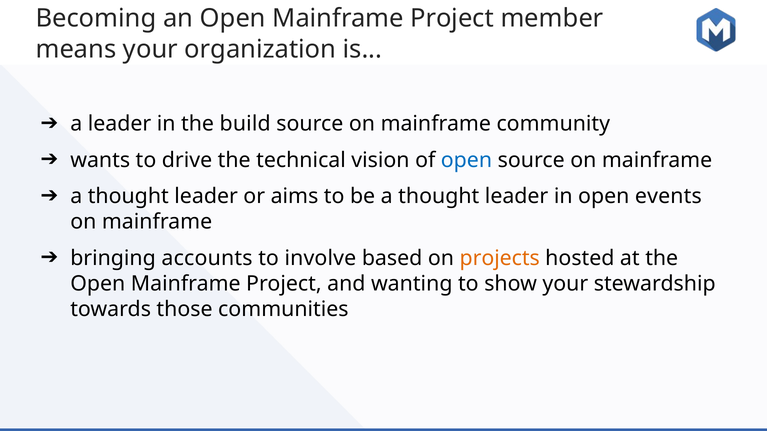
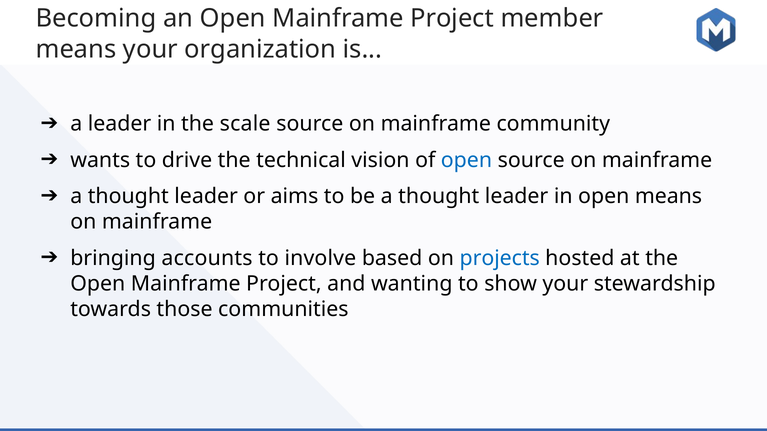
build: build -> scale
open events: events -> means
projects colour: orange -> blue
